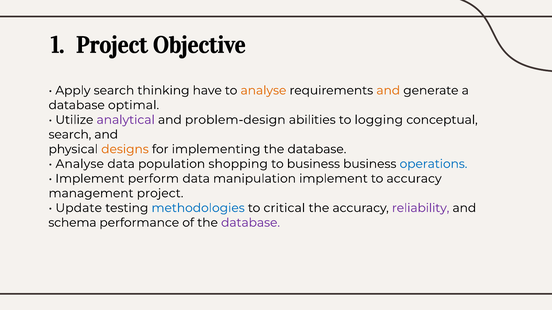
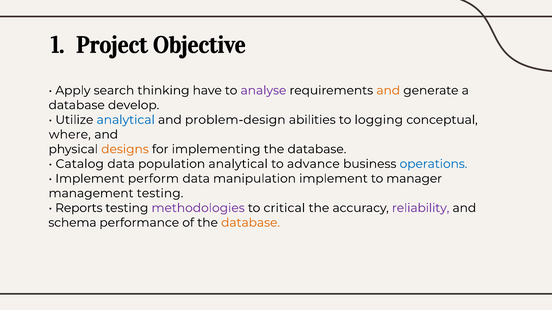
analyse at (263, 91) colour: orange -> purple
optimal: optimal -> develop
analytical at (126, 120) colour: purple -> blue
search at (70, 135): search -> where
Analyse at (80, 164): Analyse -> Catalog
population shopping: shopping -> analytical
to business: business -> advance
to accuracy: accuracy -> manager
management project: project -> testing
Update: Update -> Reports
methodologies colour: blue -> purple
database at (251, 223) colour: purple -> orange
